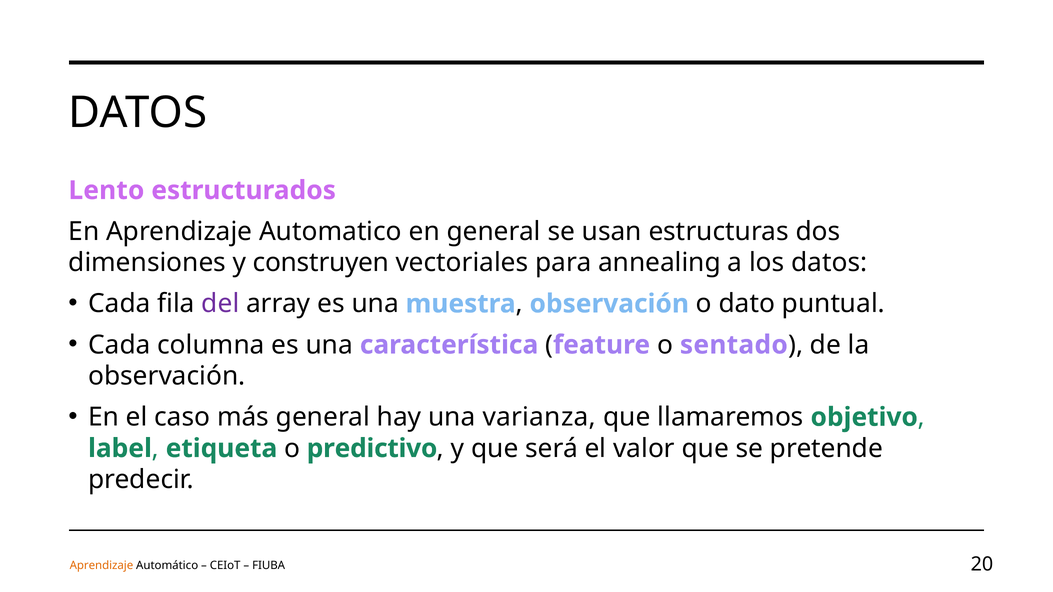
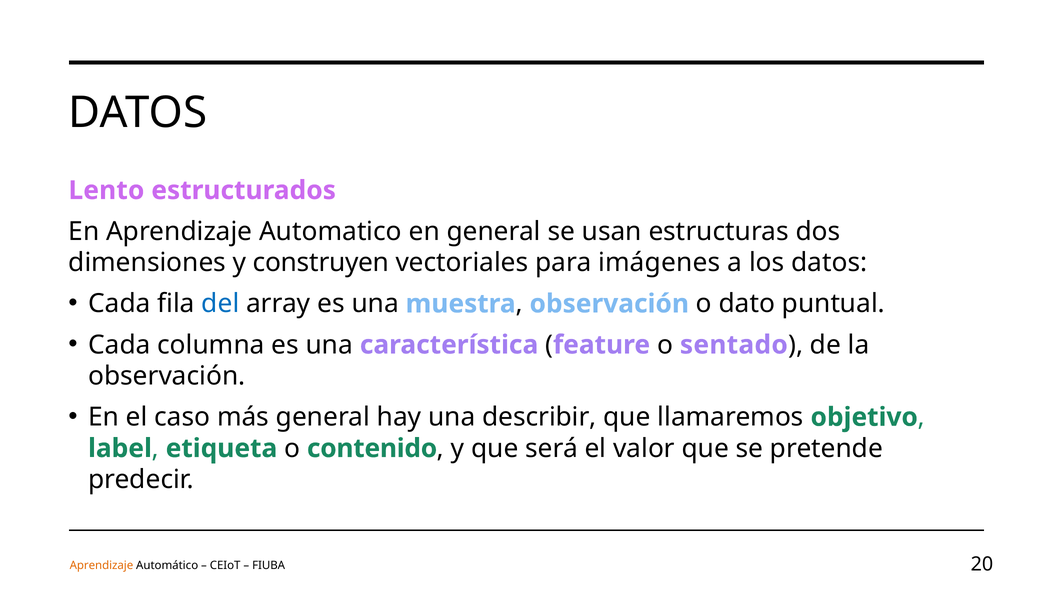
annealing: annealing -> imágenes
del colour: purple -> blue
varianza: varianza -> describir
predictivo: predictivo -> contenido
